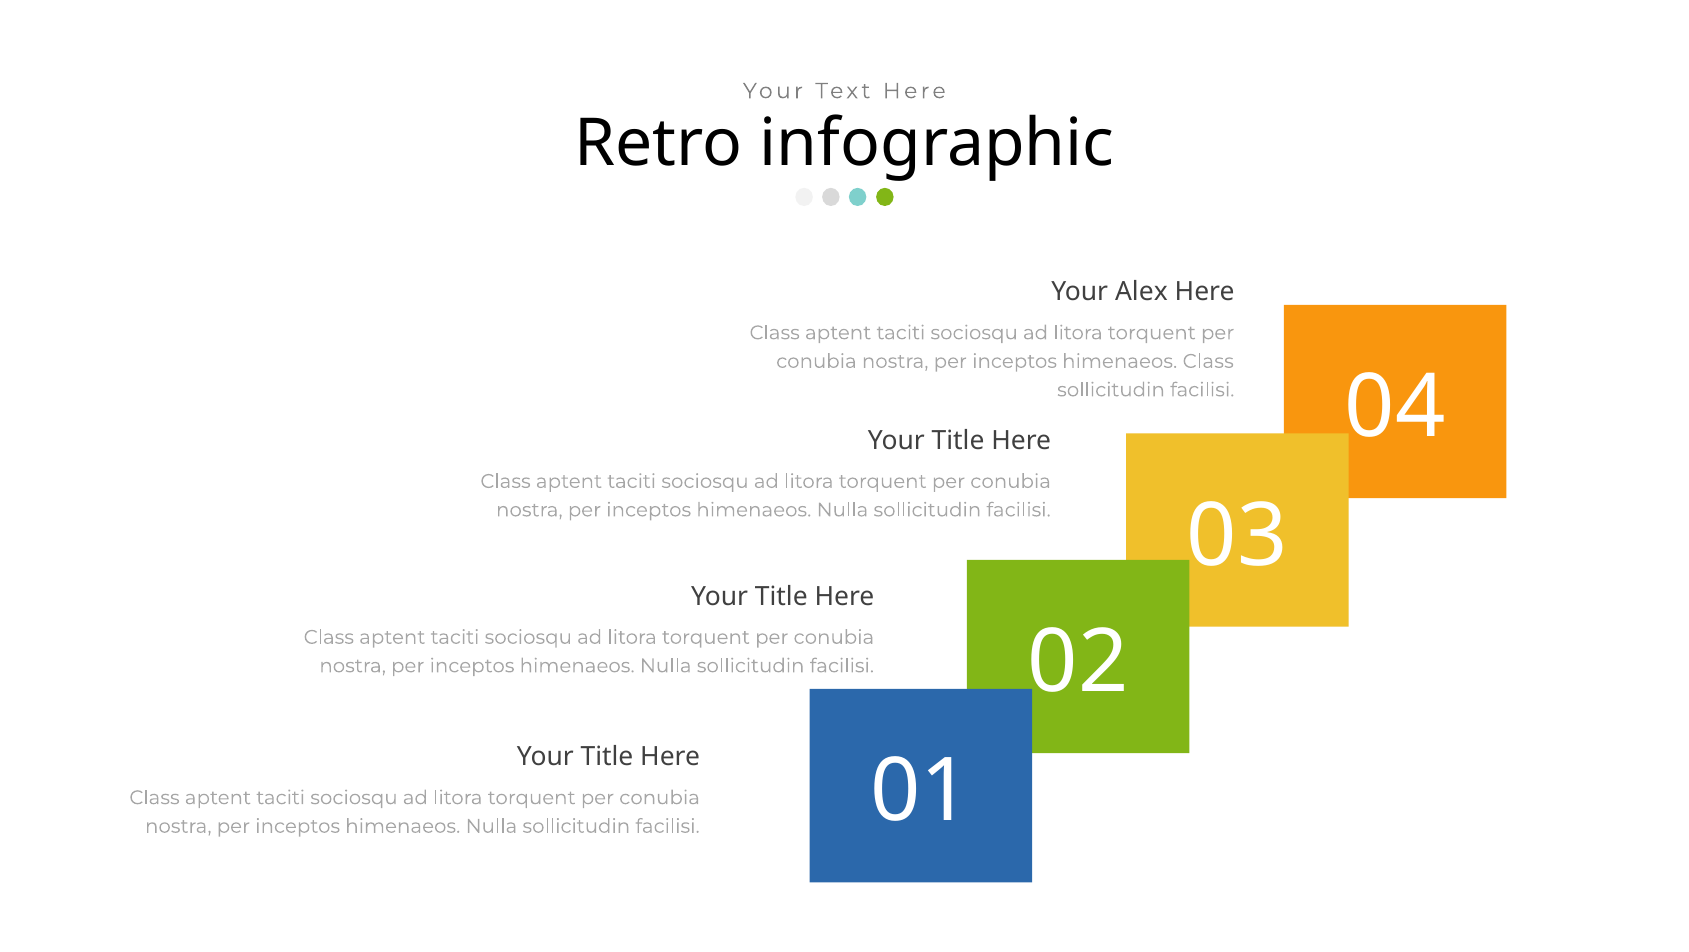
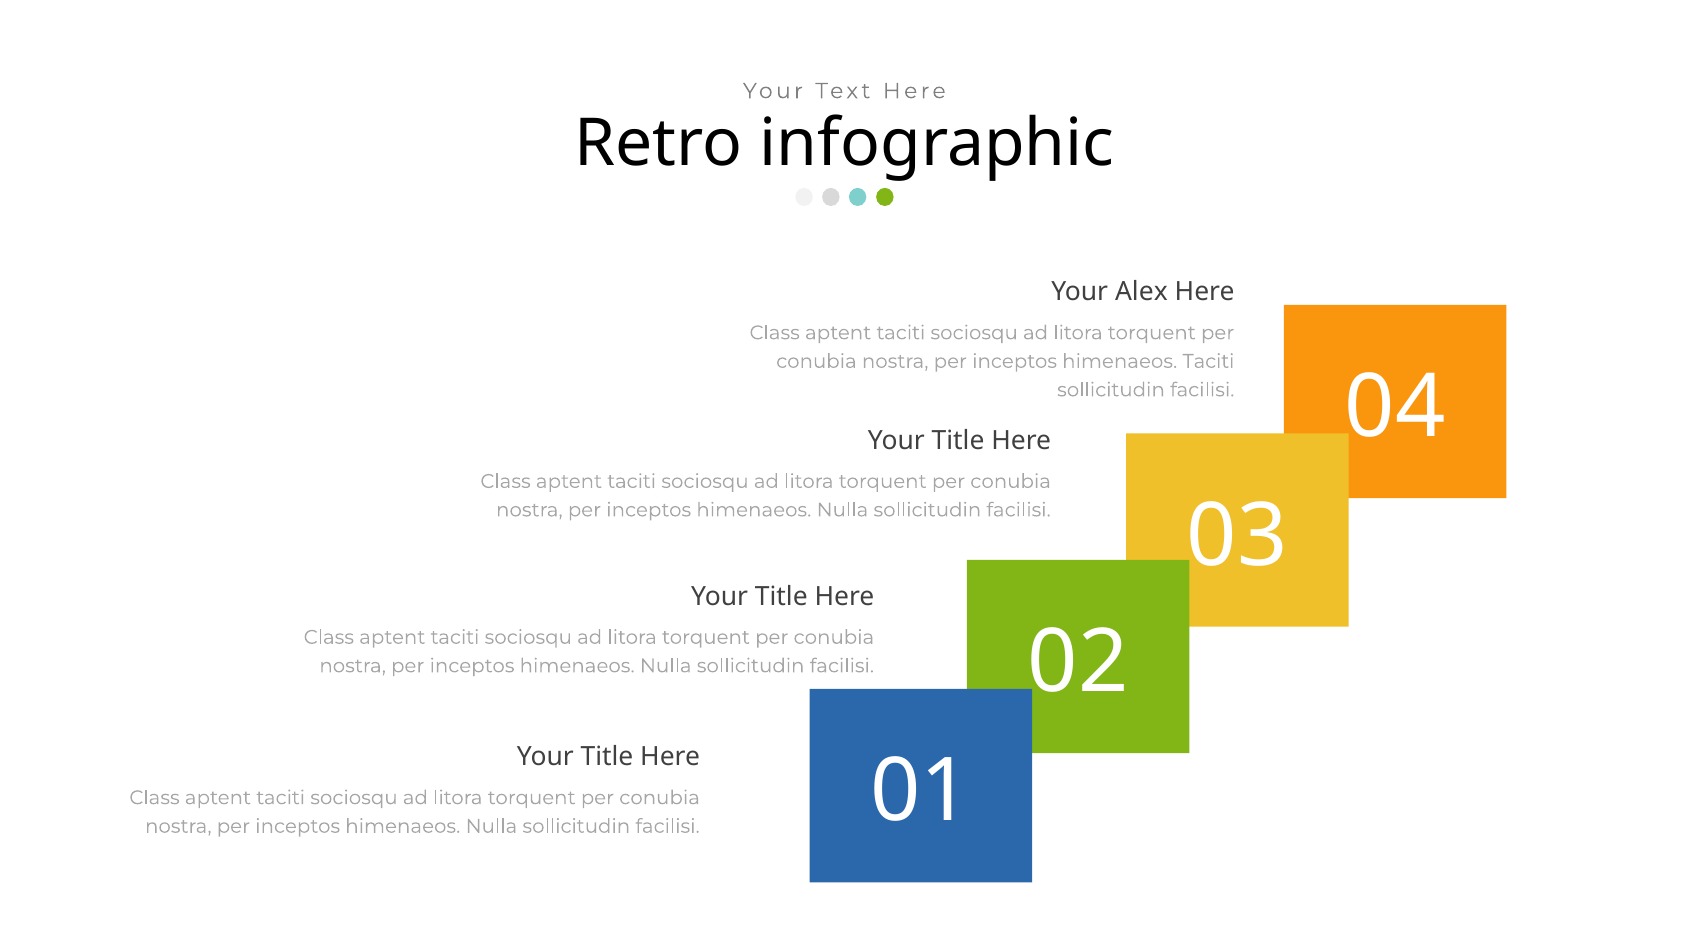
himenaeos Class: Class -> Taciti
